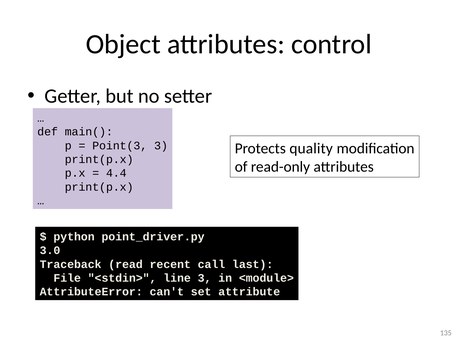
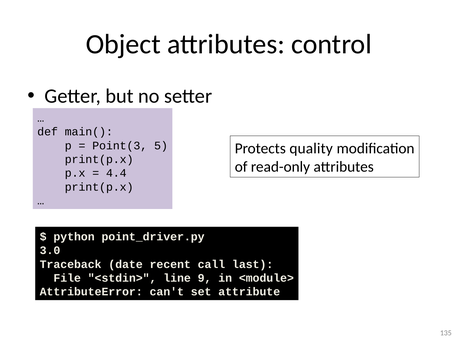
Point(3 3: 3 -> 5
read: read -> date
line 3: 3 -> 9
